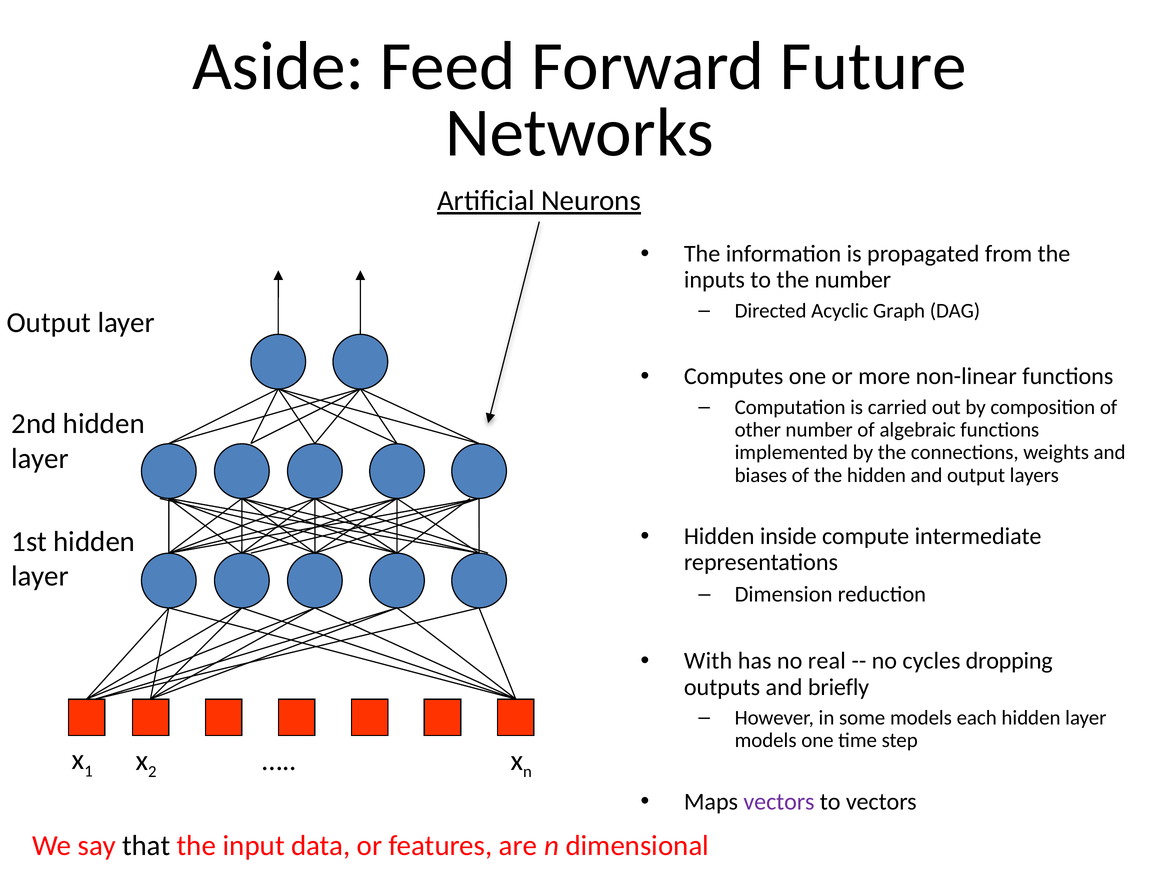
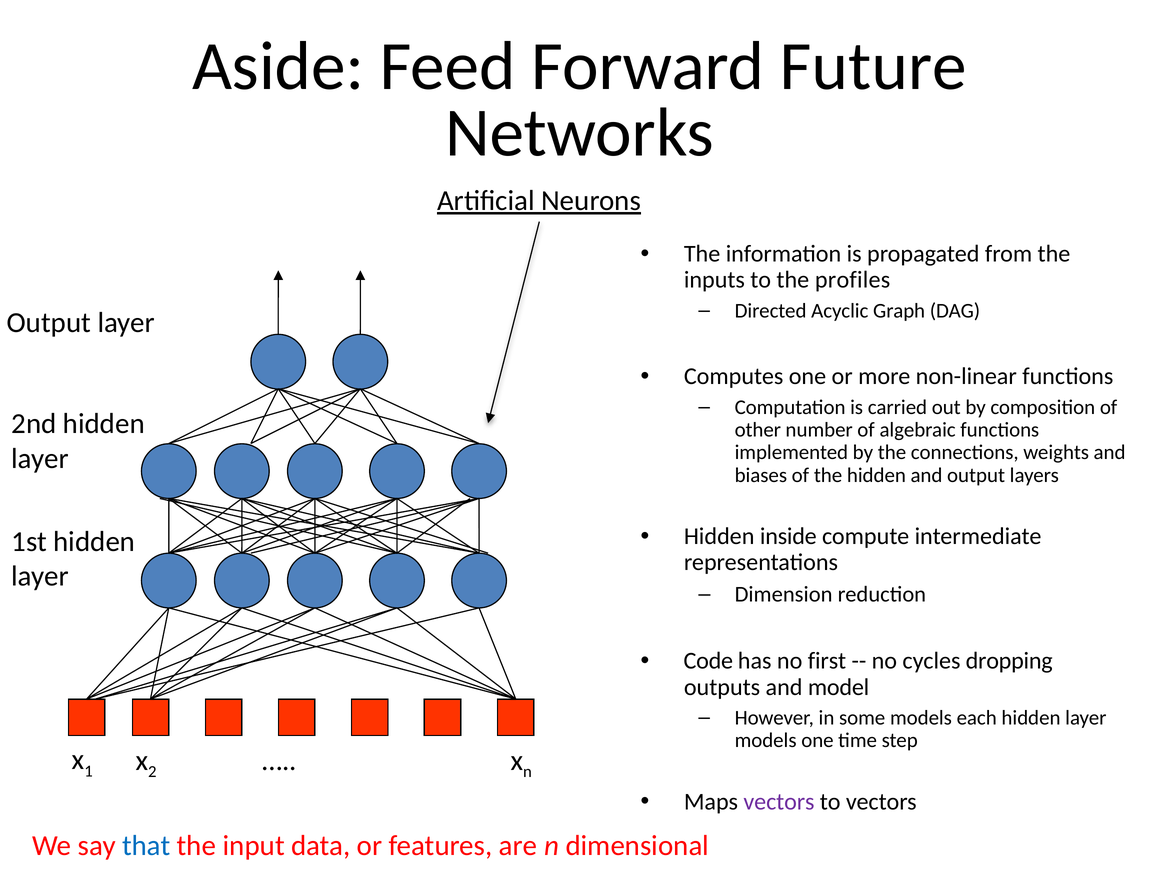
the number: number -> profiles
With: With -> Code
real: real -> first
briefly: briefly -> model
that colour: black -> blue
